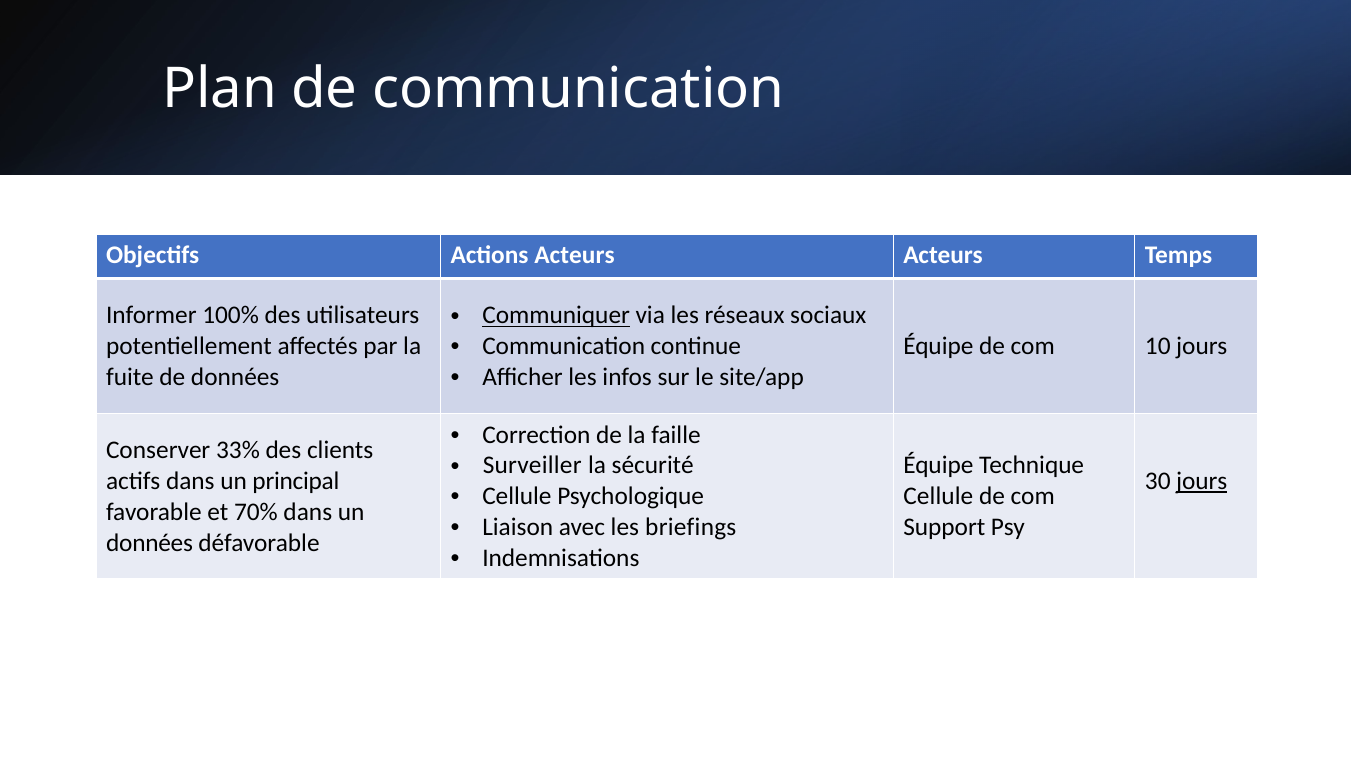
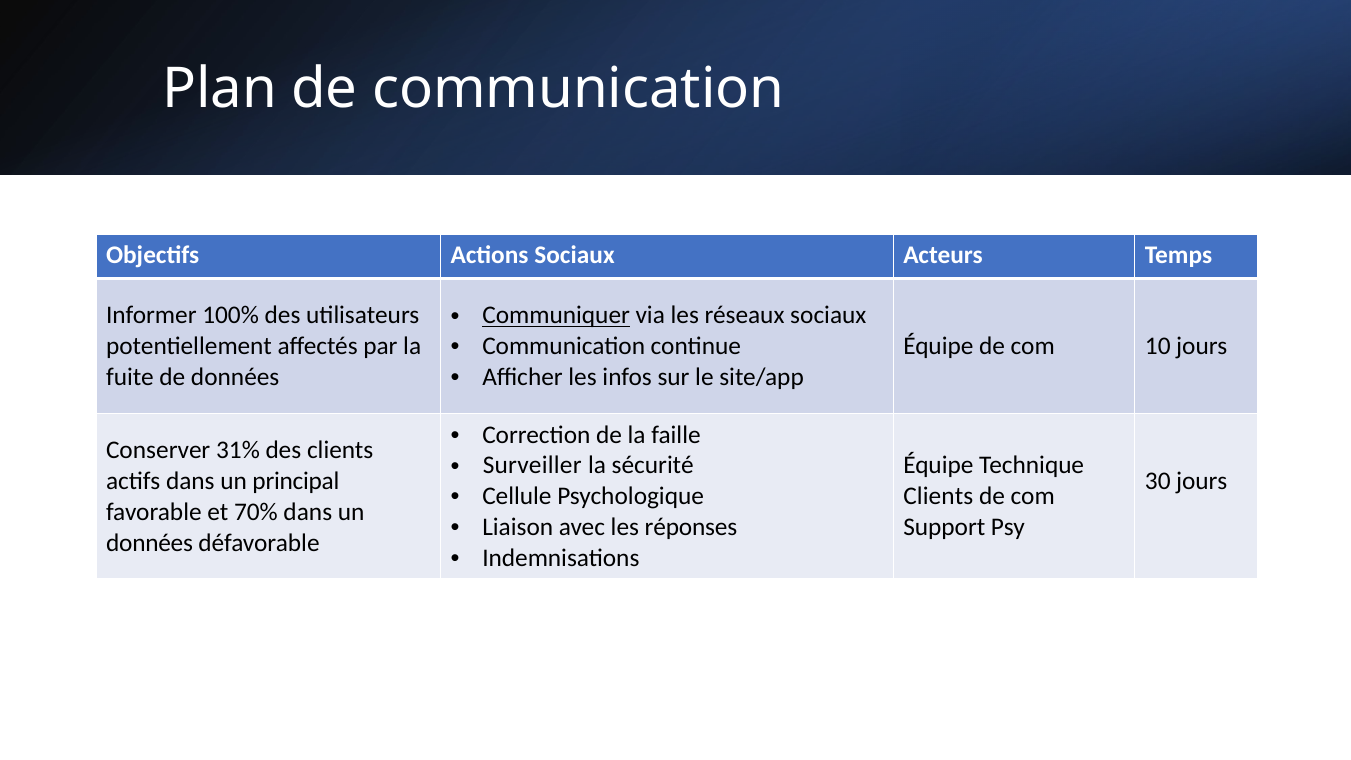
Actions Acteurs: Acteurs -> Sociaux
33%: 33% -> 31%
jours at (1202, 481) underline: present -> none
Cellule at (938, 496): Cellule -> Clients
briefings: briefings -> réponses
